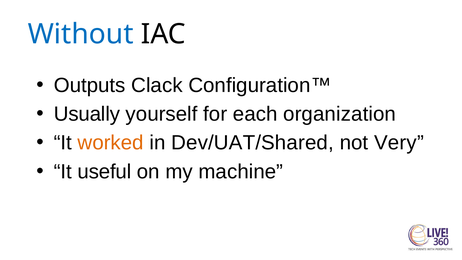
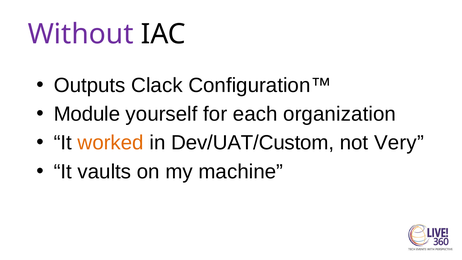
Without colour: blue -> purple
Usually: Usually -> Module
Dev/UAT/Shared: Dev/UAT/Shared -> Dev/UAT/Custom
useful: useful -> vaults
